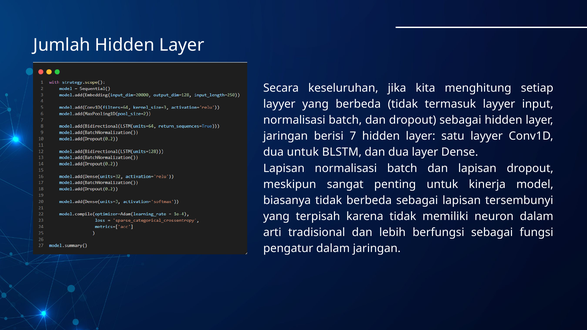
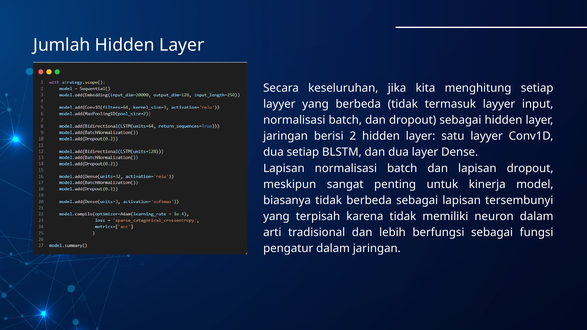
7: 7 -> 2
dua untuk: untuk -> setiap
